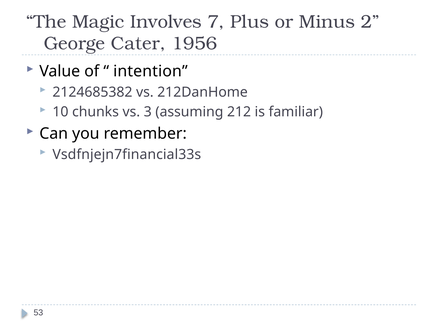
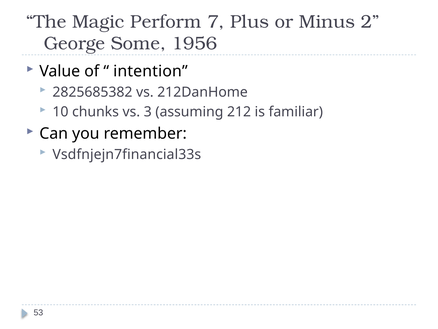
Involves: Involves -> Perform
Cater: Cater -> Some
2124685382: 2124685382 -> 2825685382
